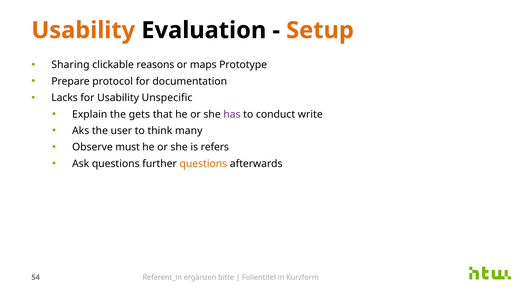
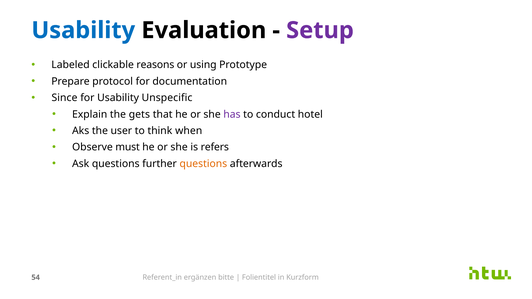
Usability at (83, 30) colour: orange -> blue
Setup colour: orange -> purple
Sharing: Sharing -> Labeled
maps: maps -> using
Lacks: Lacks -> Since
write: write -> hotel
many: many -> when
